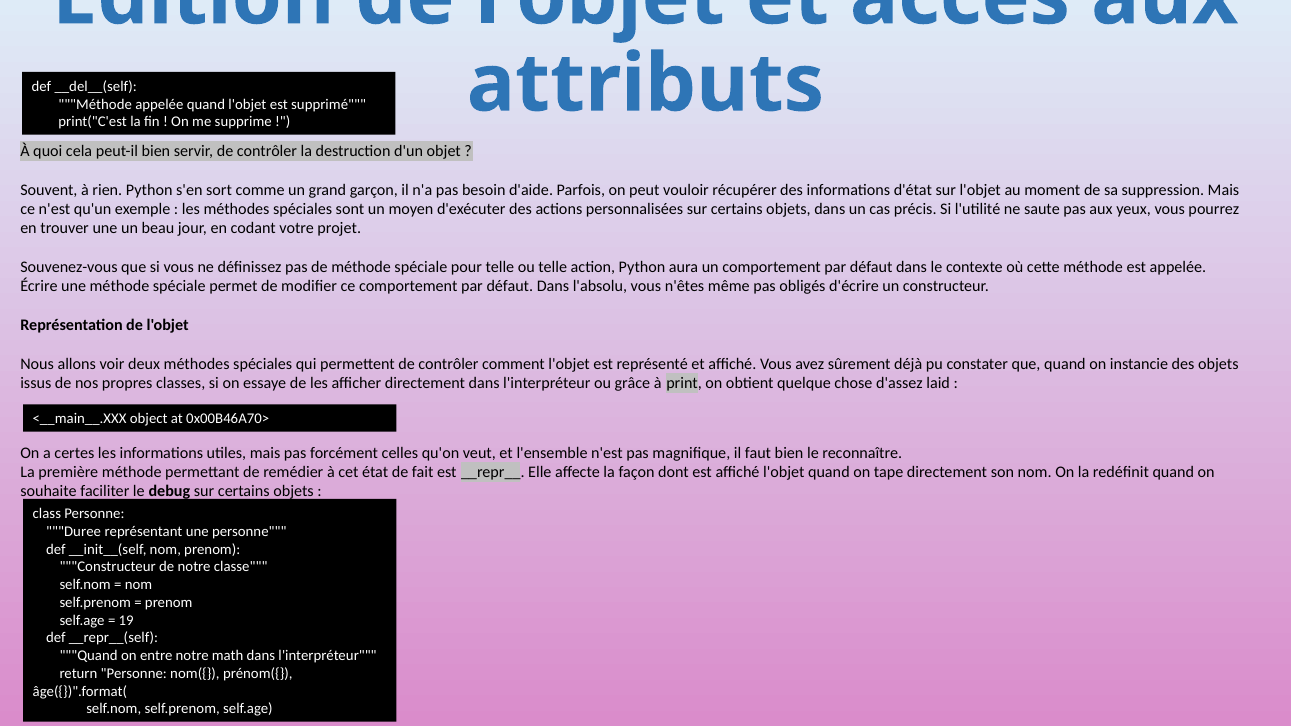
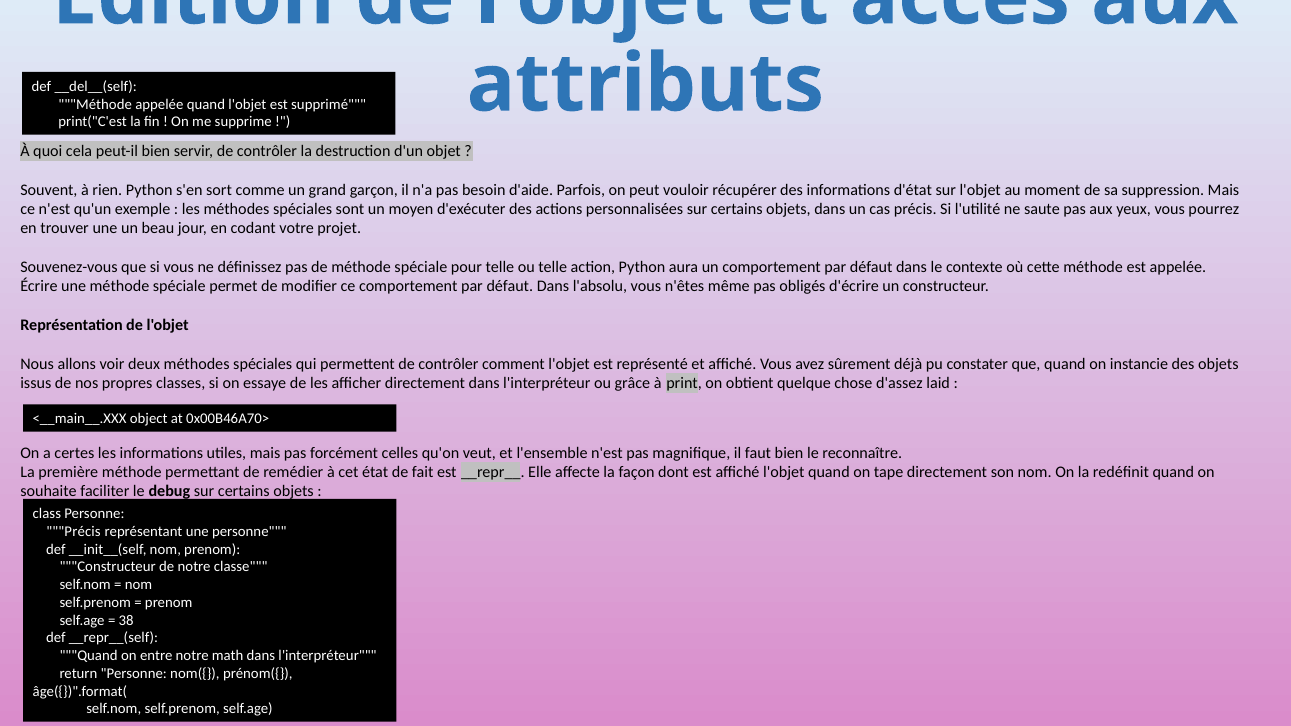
Duree at (74, 532): Duree -> Précis
19: 19 -> 38
